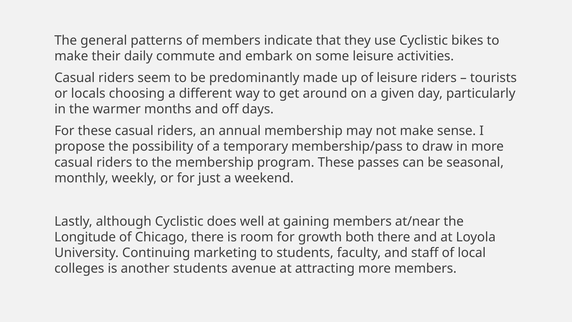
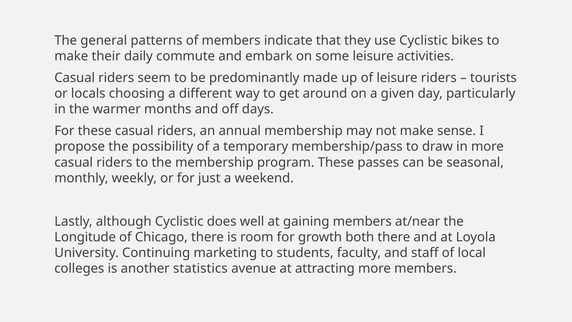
another students: students -> statistics
